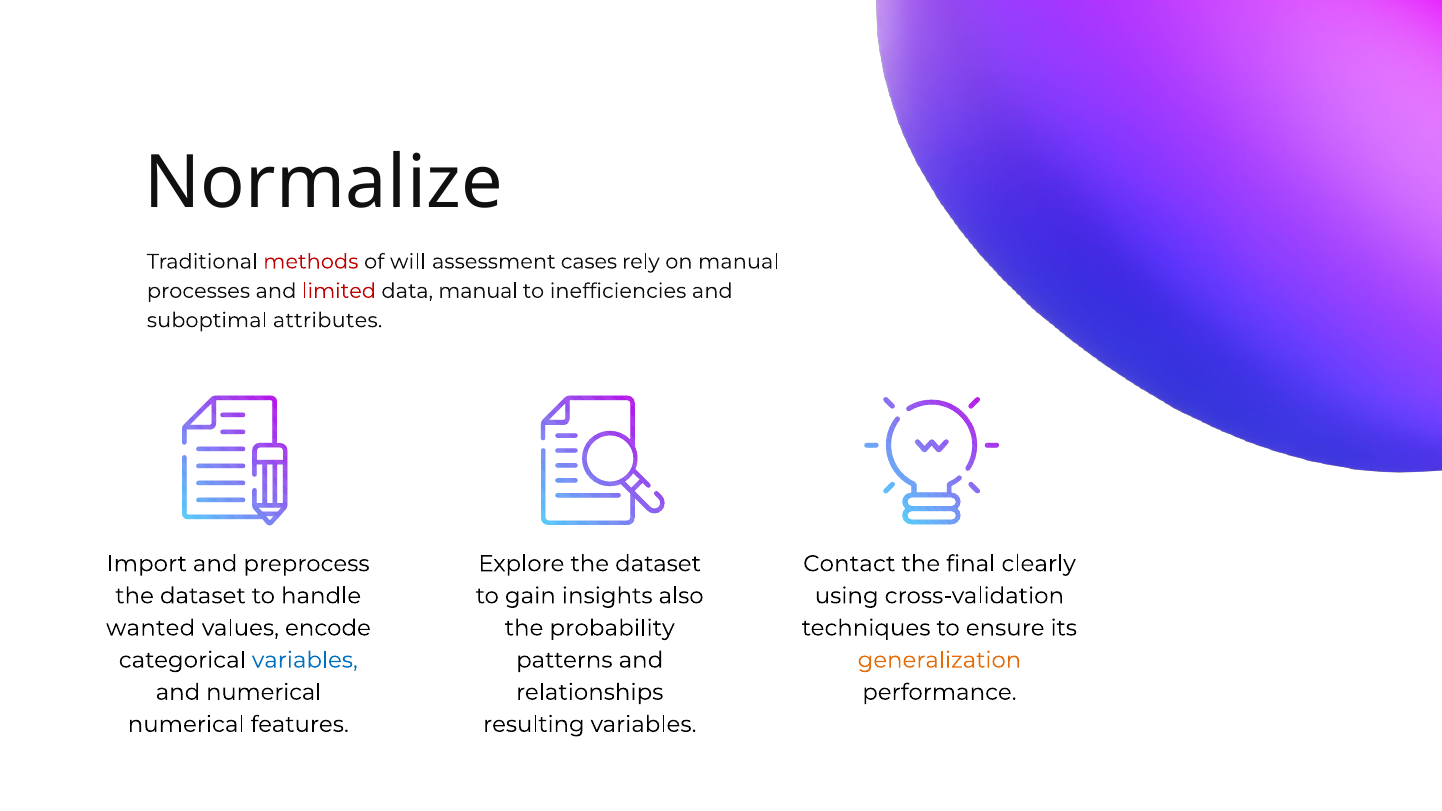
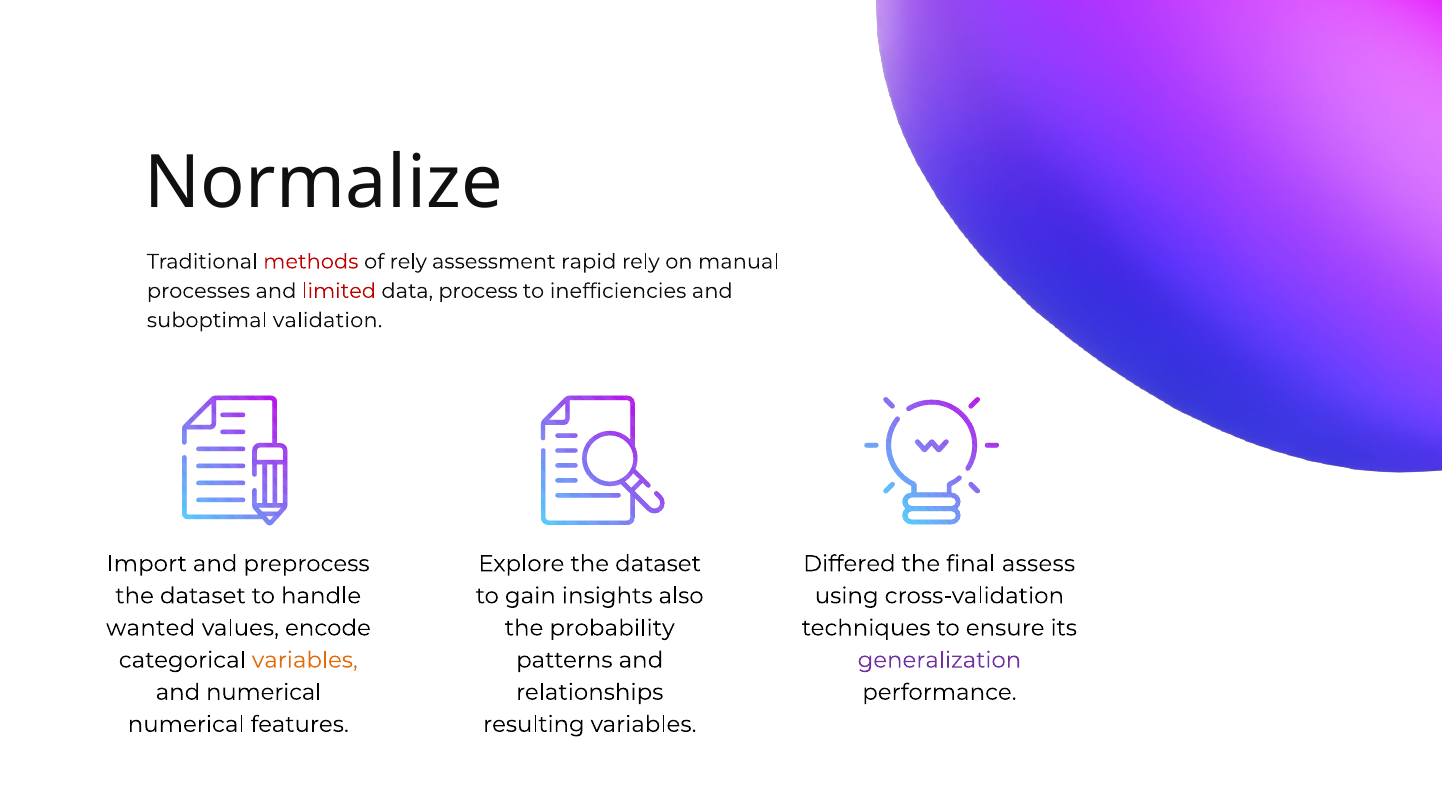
of will: will -> rely
cases: cases -> rapid
data manual: manual -> process
attributes: attributes -> validation
Contact: Contact -> Differed
clearly: clearly -> assess
variables at (305, 660) colour: blue -> orange
generalization colour: orange -> purple
